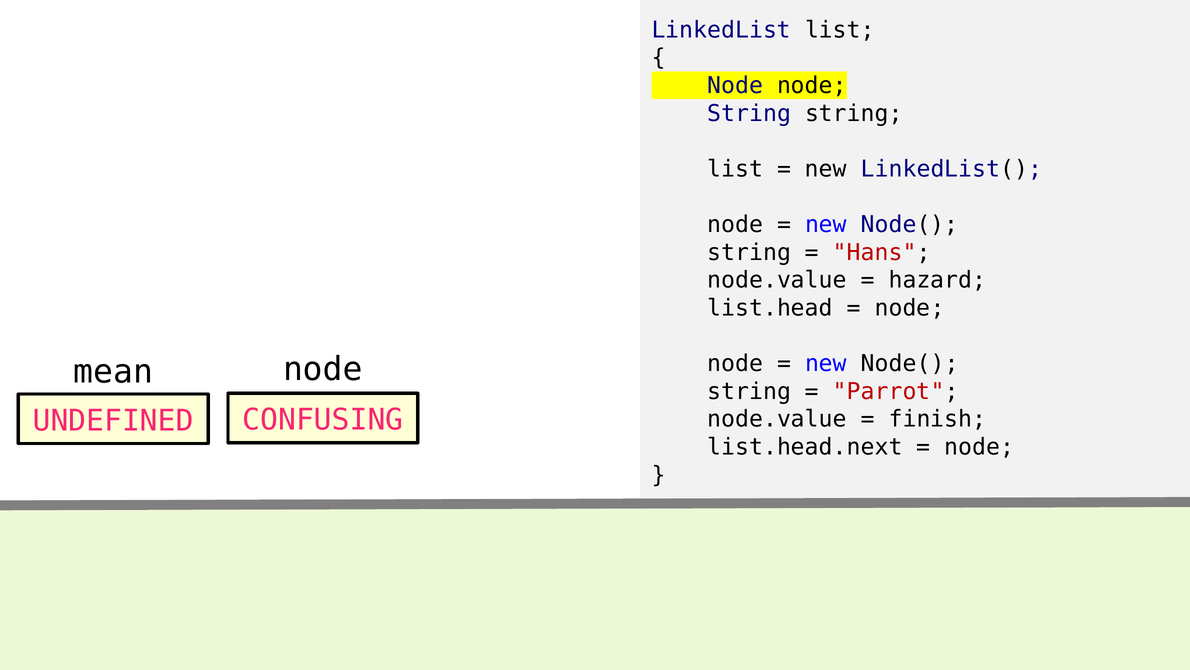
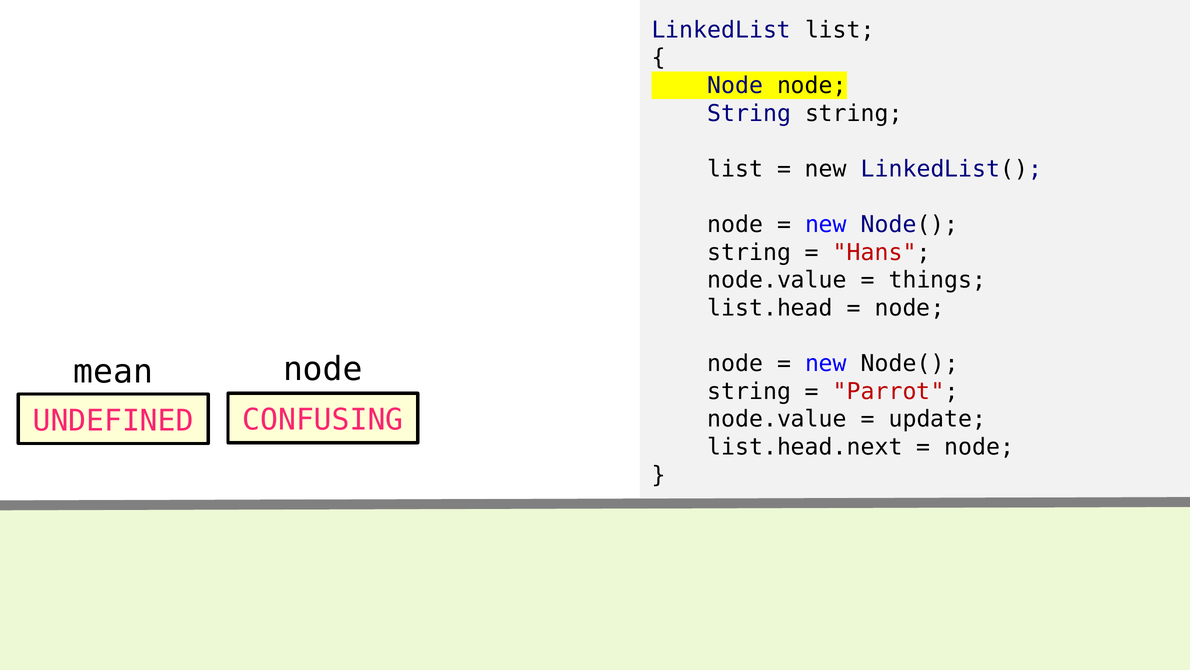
hazard: hazard -> things
finish: finish -> update
